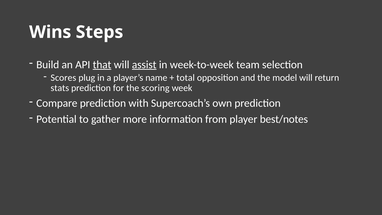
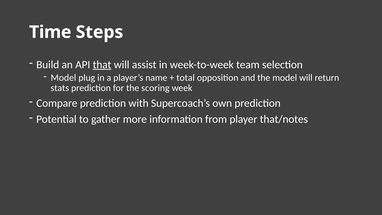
Wins: Wins -> Time
assist underline: present -> none
Scores at (63, 78): Scores -> Model
best/notes: best/notes -> that/notes
